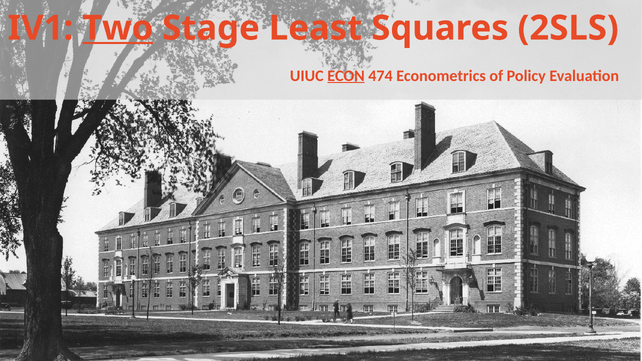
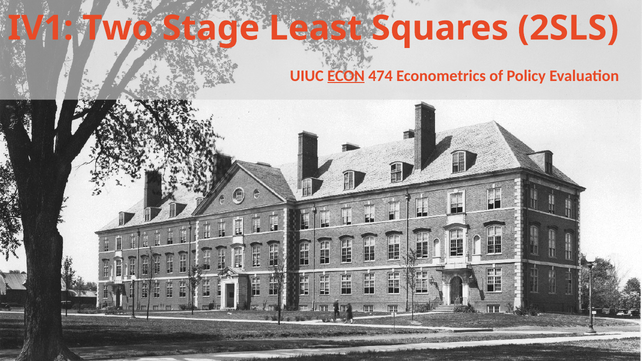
Two underline: present -> none
